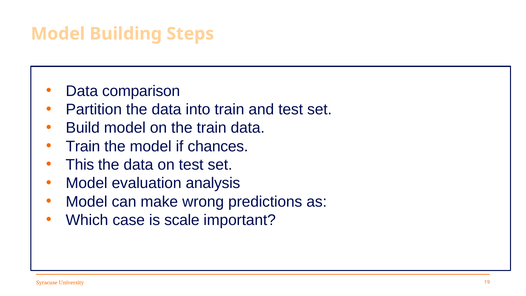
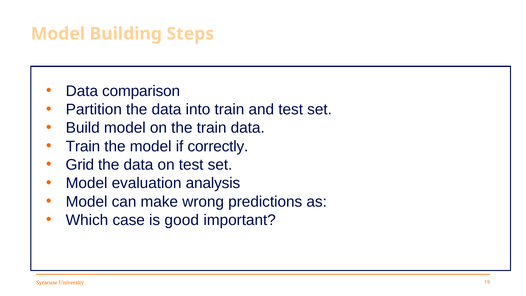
chances: chances -> correctly
This: This -> Grid
scale: scale -> good
